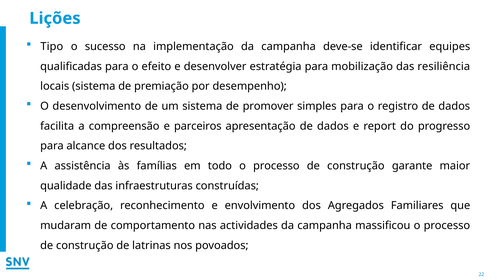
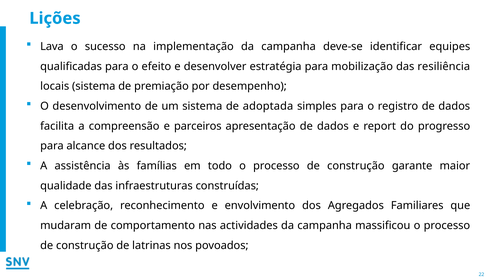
Tipo: Tipo -> Lava
promover: promover -> adoptada
